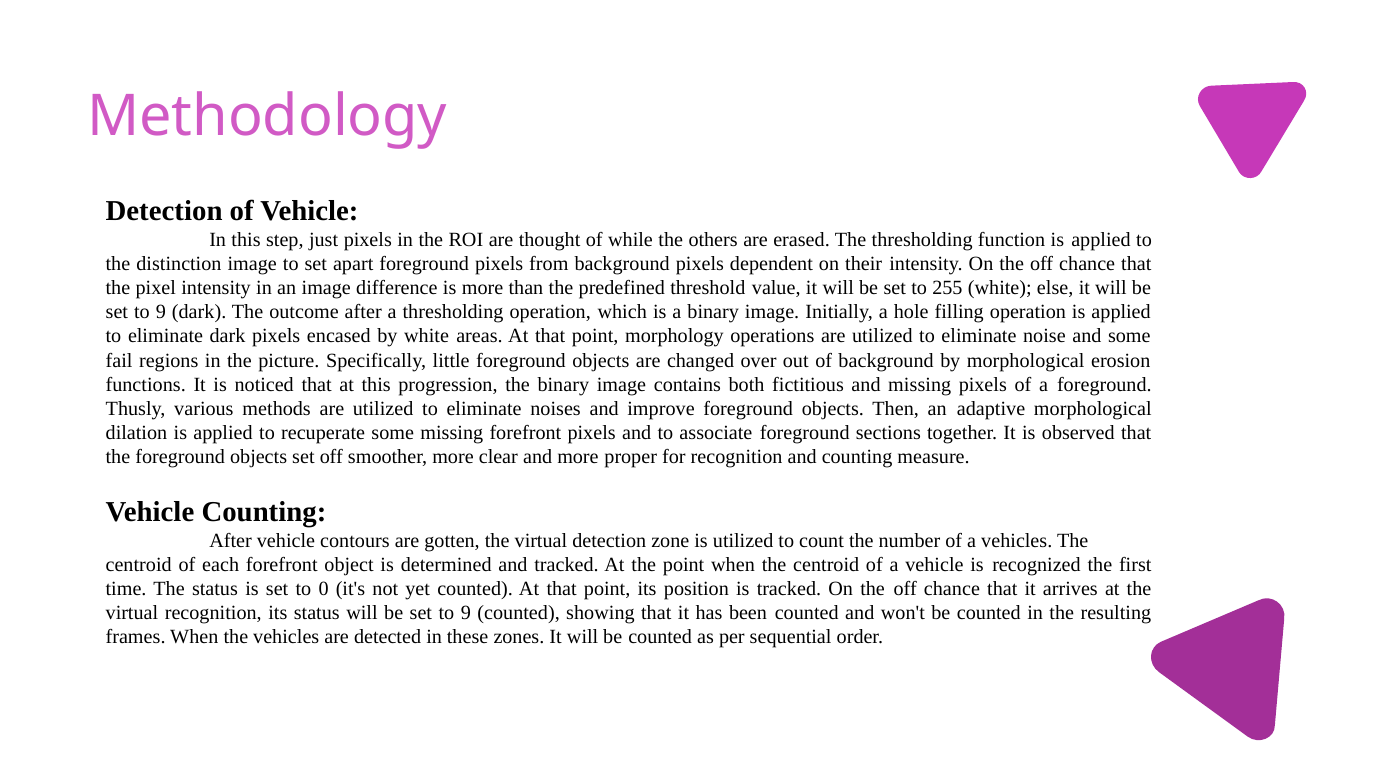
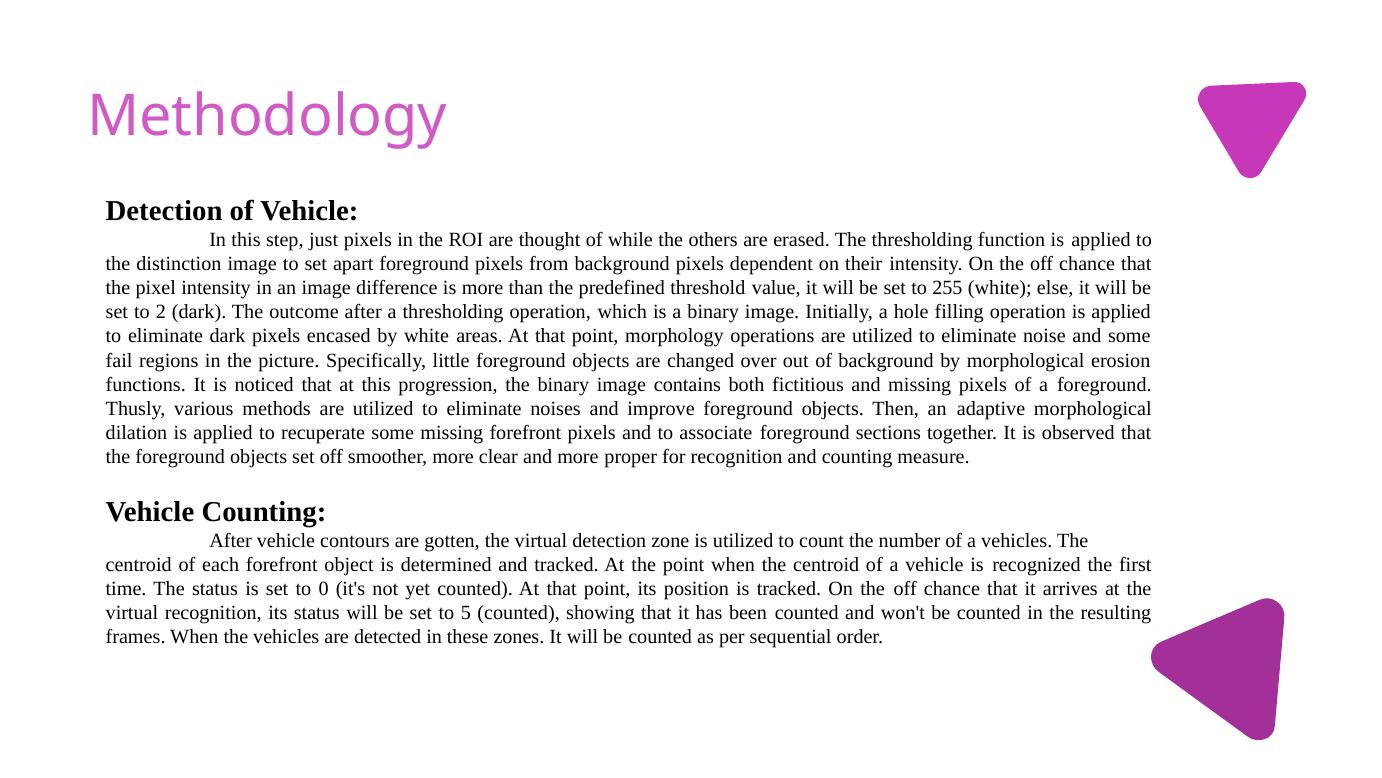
9 at (161, 312): 9 -> 2
9 at (466, 613): 9 -> 5
